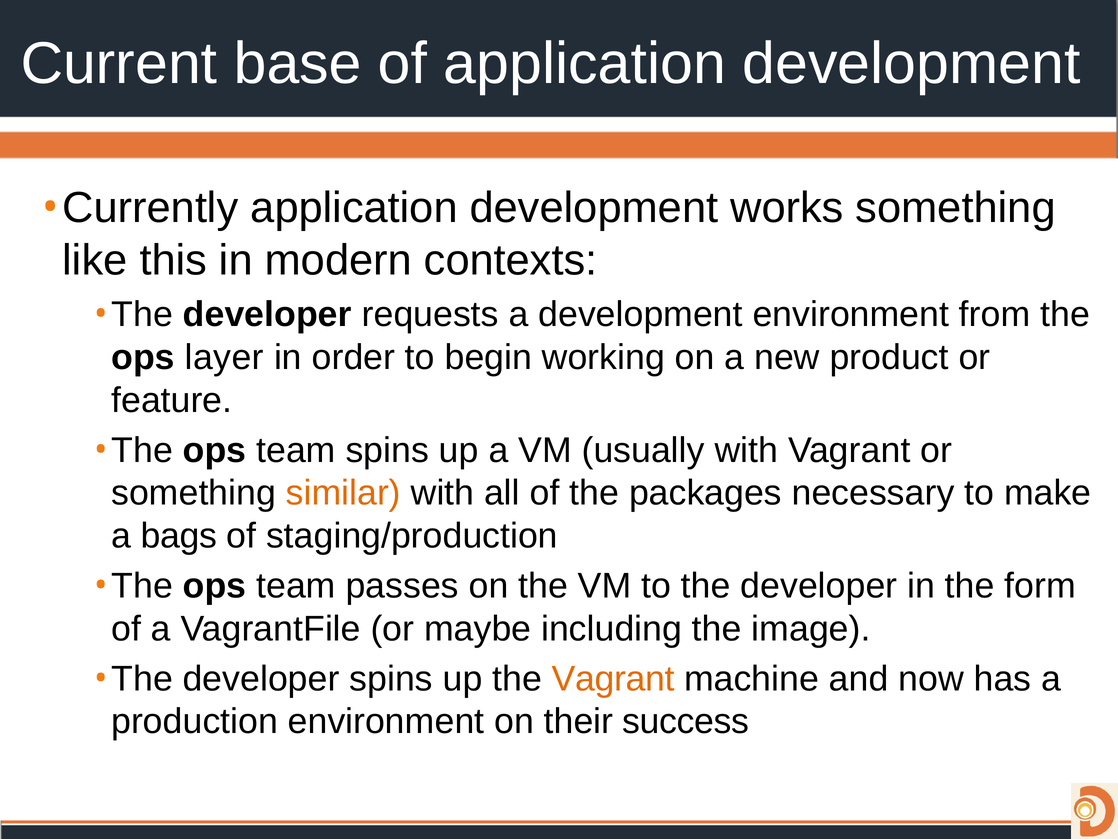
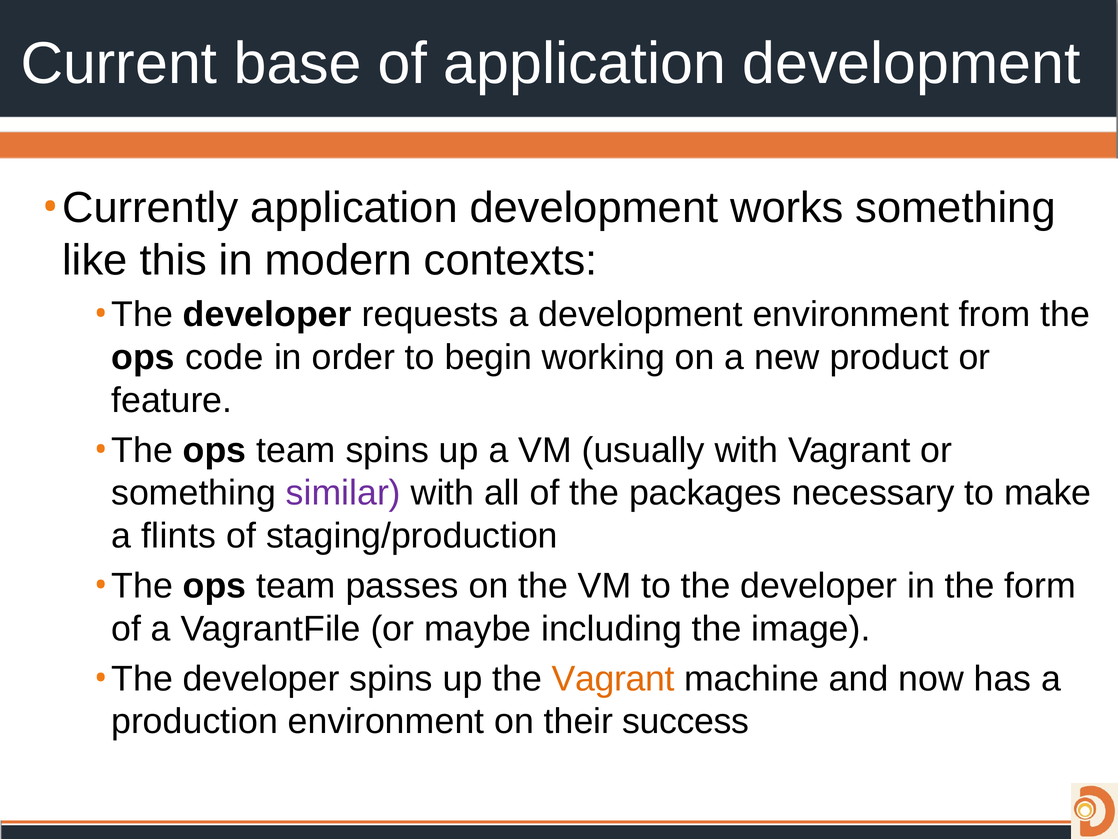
layer: layer -> code
similar colour: orange -> purple
bags: bags -> flints
